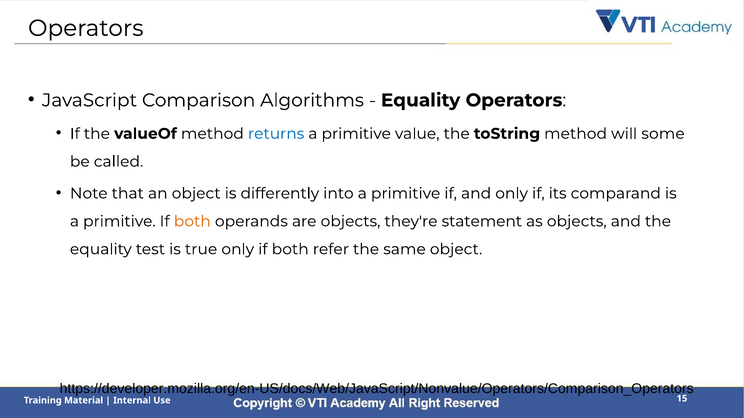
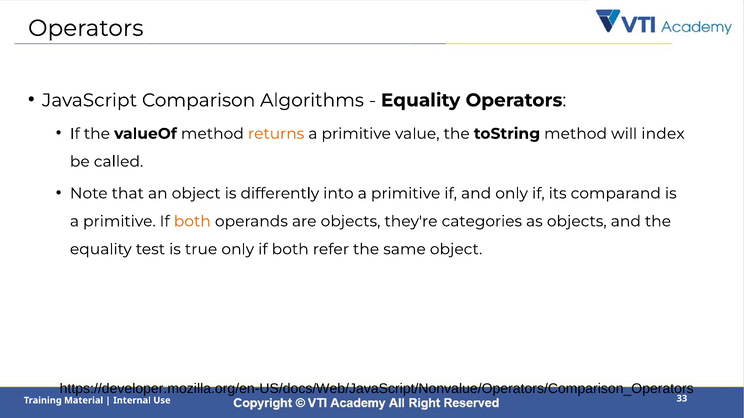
returns colour: blue -> orange
some: some -> index
statement: statement -> categories
15: 15 -> 33
